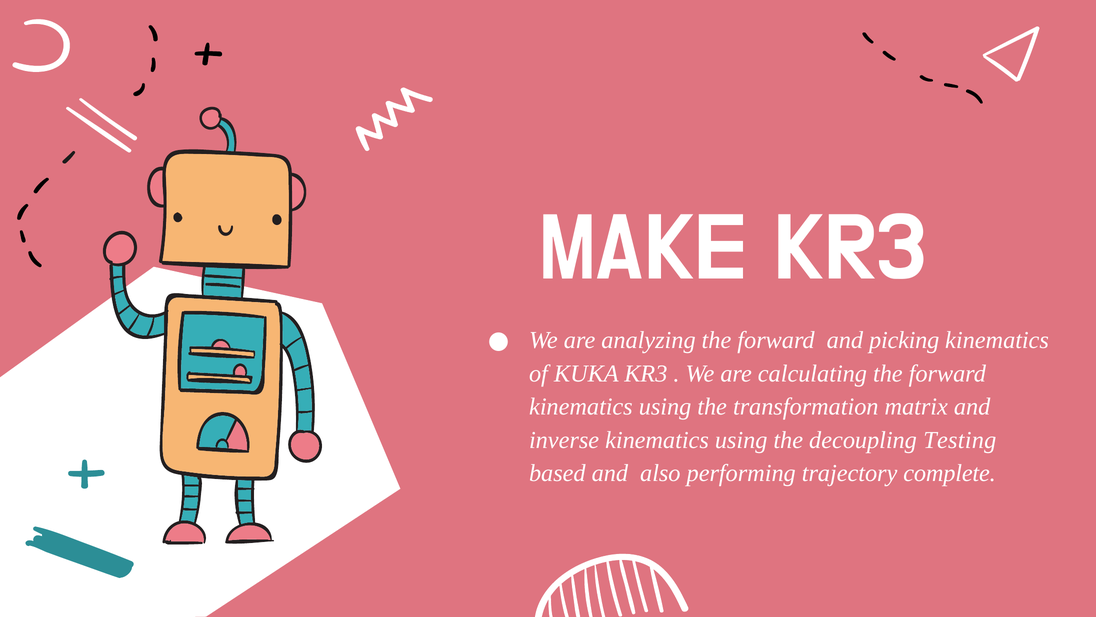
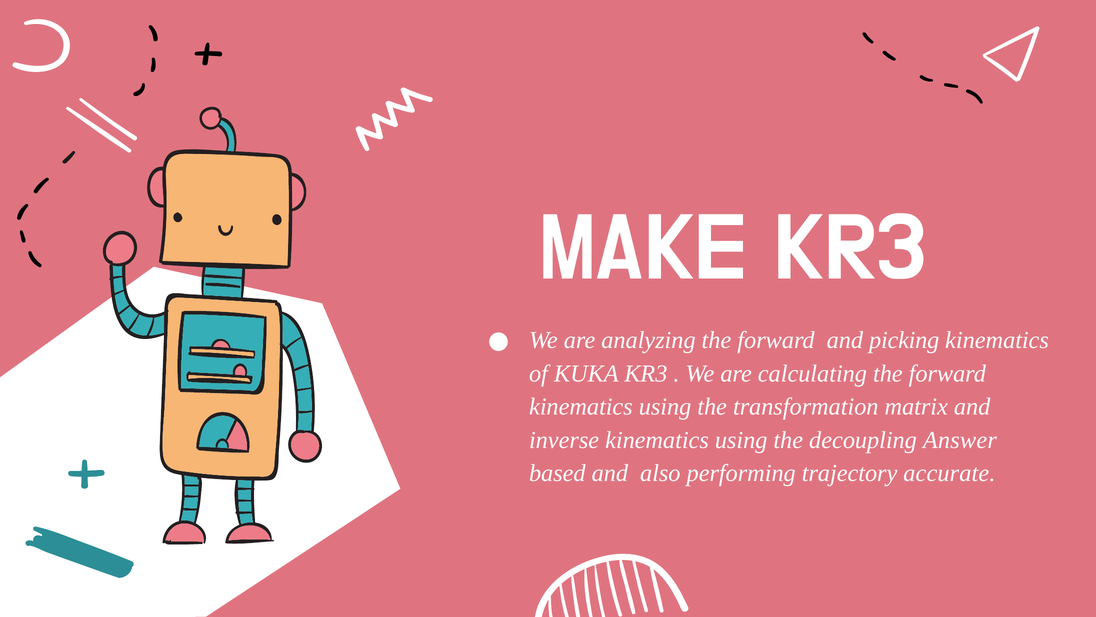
Testing: Testing -> Answer
complete: complete -> accurate
